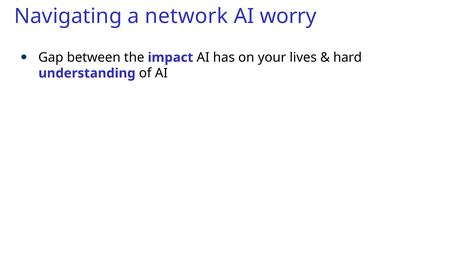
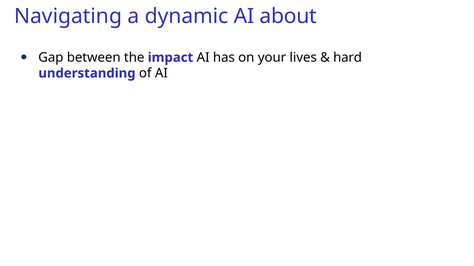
network: network -> dynamic
worry: worry -> about
